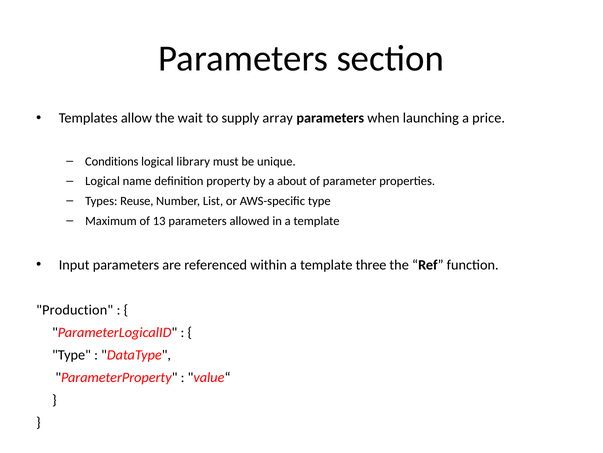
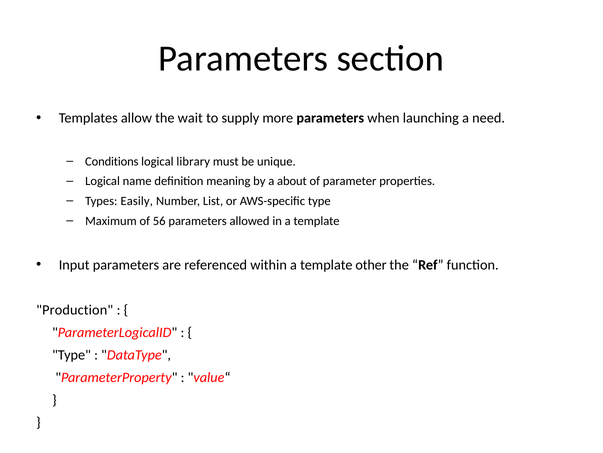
array: array -> more
price: price -> need
property: property -> meaning
Reuse: Reuse -> Easily
13: 13 -> 56
three: three -> other
